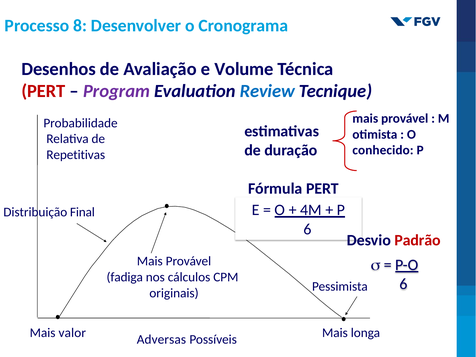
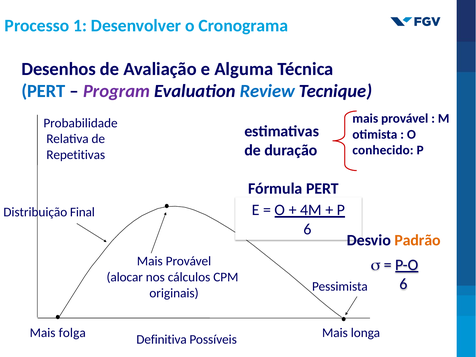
8: 8 -> 1
Volume: Volume -> Alguma
PERT at (43, 91) colour: red -> blue
Padrão colour: red -> orange
fadiga: fadiga -> alocar
valor: valor -> folga
Adversas: Adversas -> Definitiva
